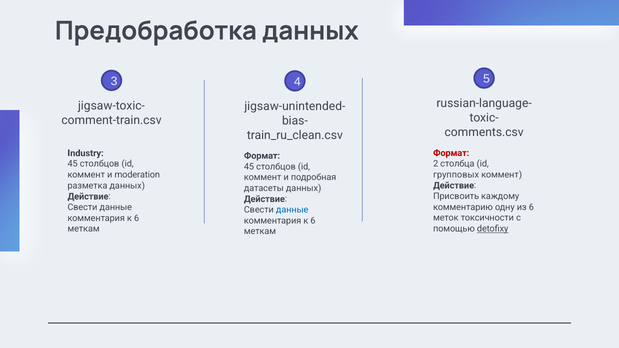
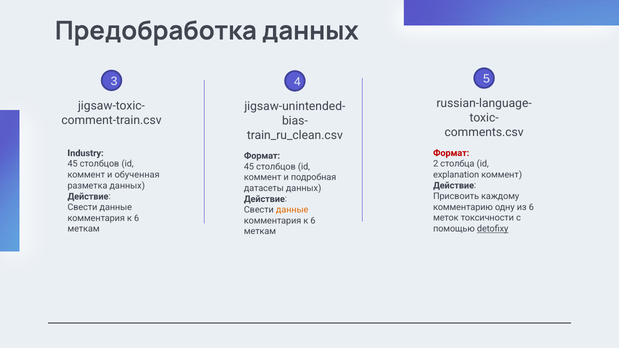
групповых: групповых -> explanation
moderation: moderation -> обученная
данные at (292, 210) colour: blue -> orange
